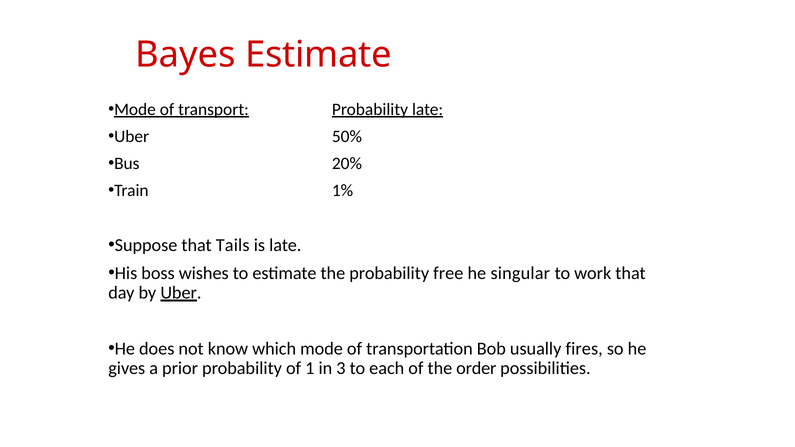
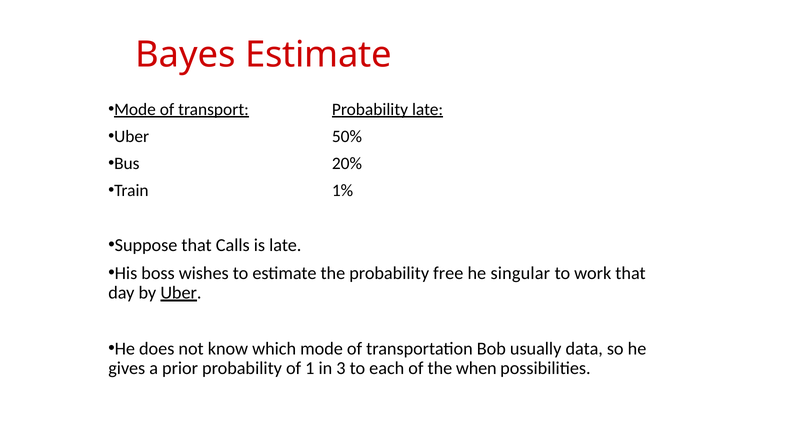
Tails: Tails -> Calls
fires: fires -> data
order: order -> when
